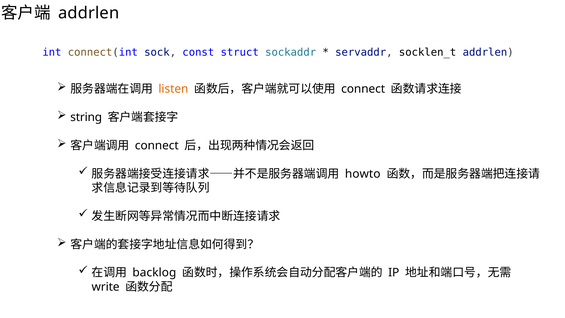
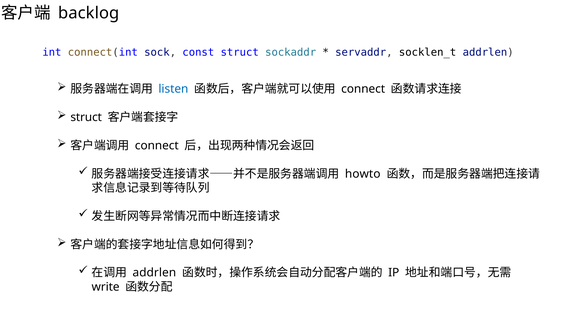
addrlen at (89, 13): addrlen -> backlog
listen colour: orange -> blue
string at (86, 117): string -> struct
backlog at (154, 273): backlog -> addrlen
